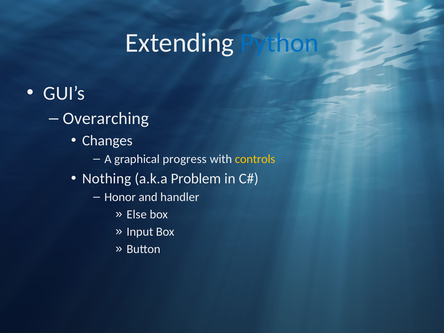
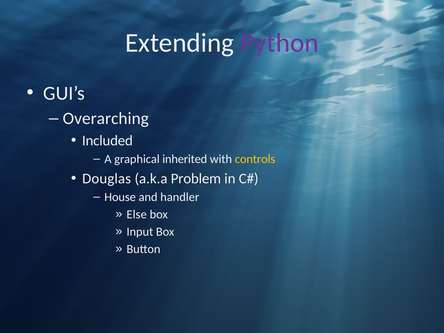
Python colour: blue -> purple
Changes: Changes -> Included
progress: progress -> inherited
Nothing: Nothing -> Douglas
Honor: Honor -> House
